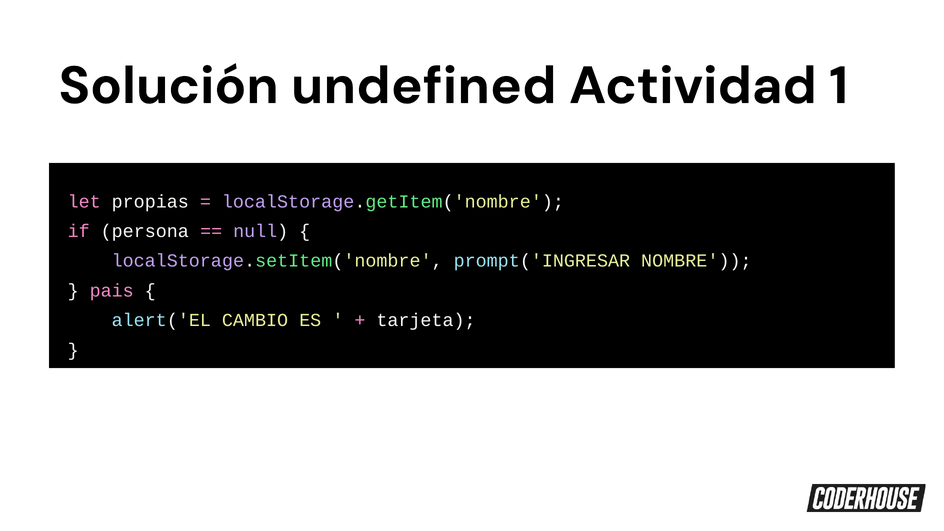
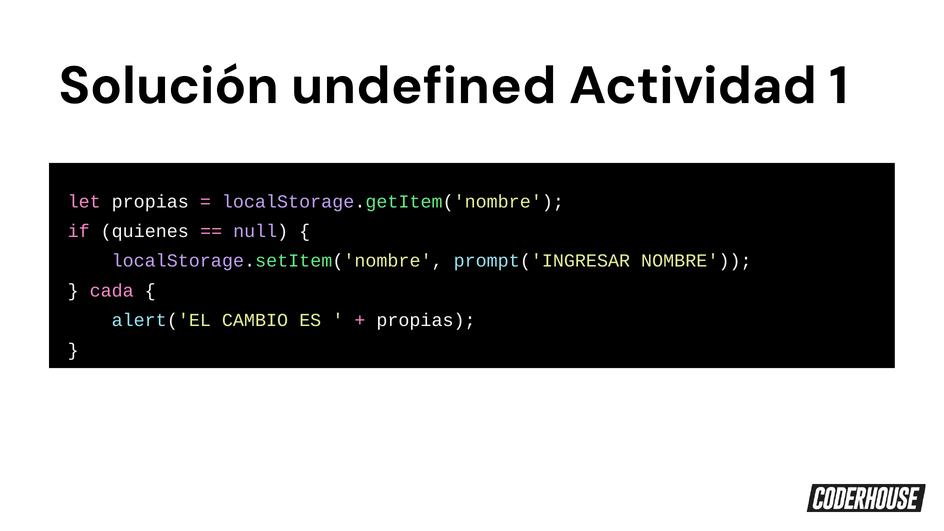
persona: persona -> quienes
pais: pais -> cada
tarjeta at (426, 320): tarjeta -> propias
